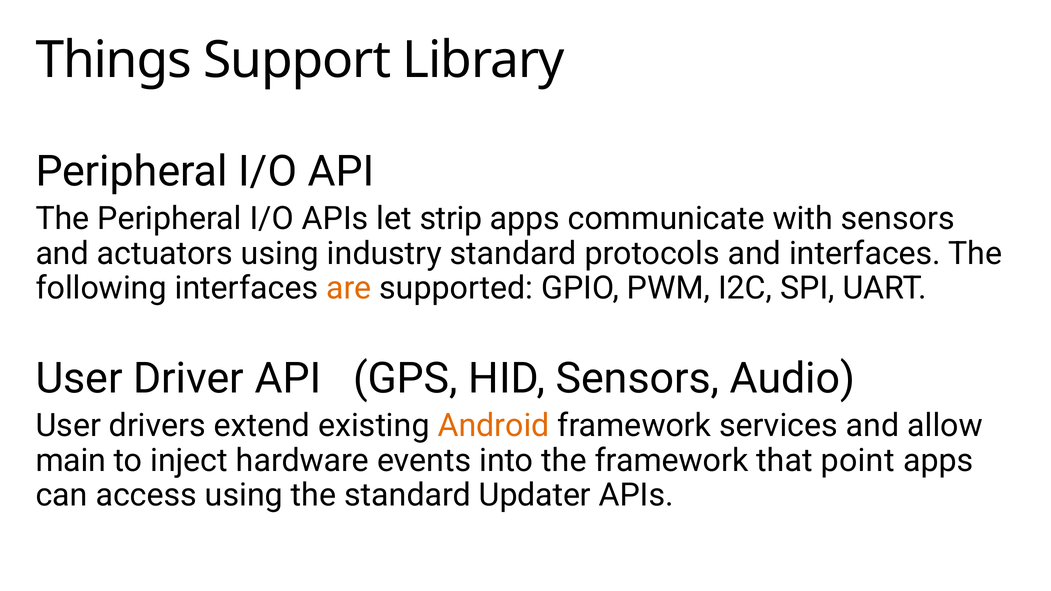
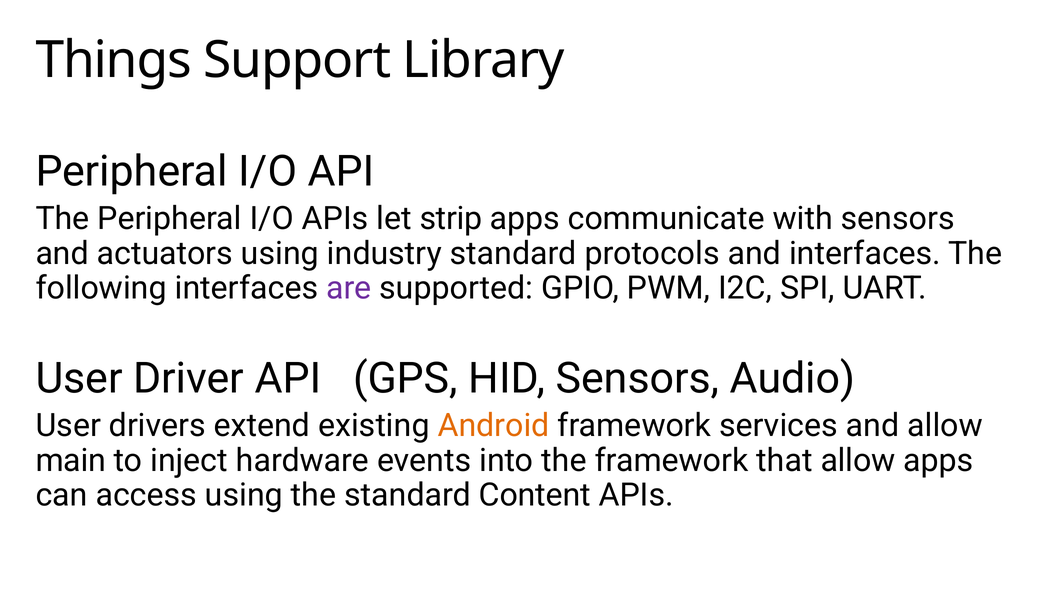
are colour: orange -> purple
that point: point -> allow
Updater: Updater -> Content
